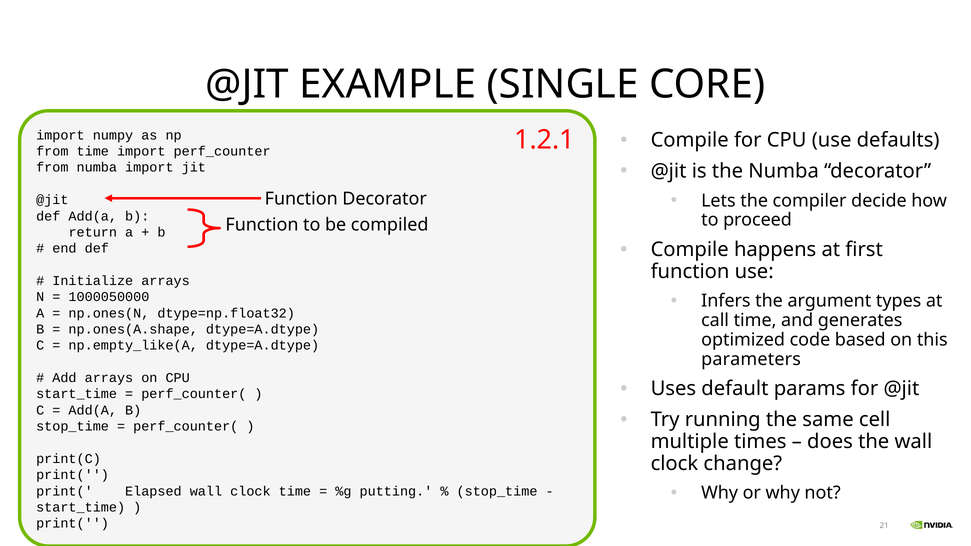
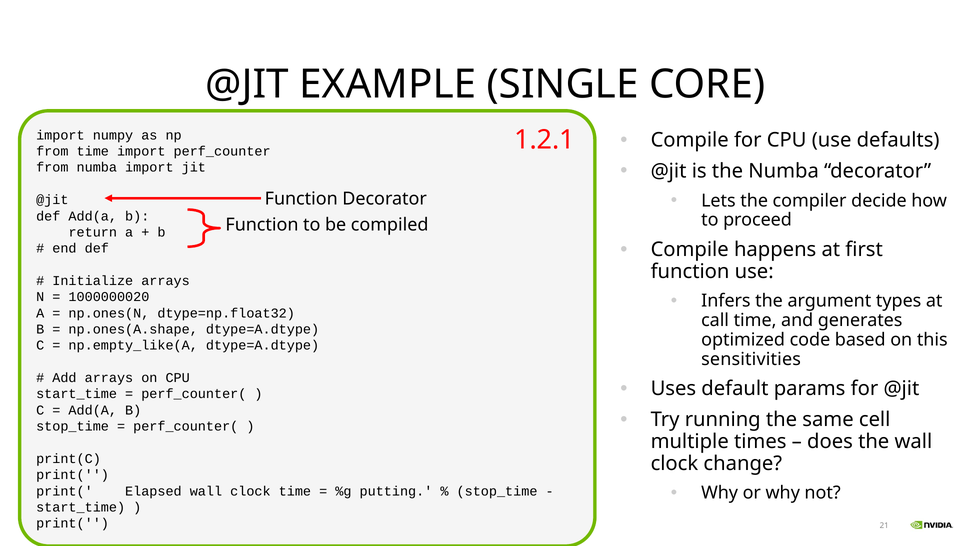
1000050000: 1000050000 -> 1000000020
parameters: parameters -> sensitivities
